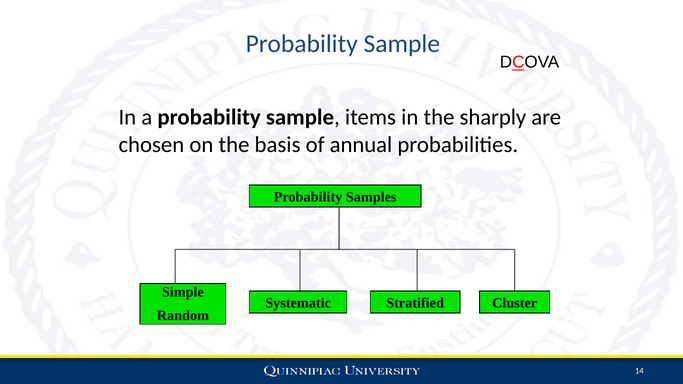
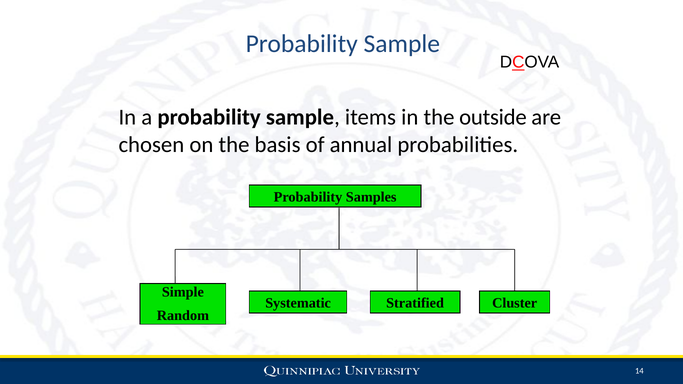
sharply: sharply -> outside
